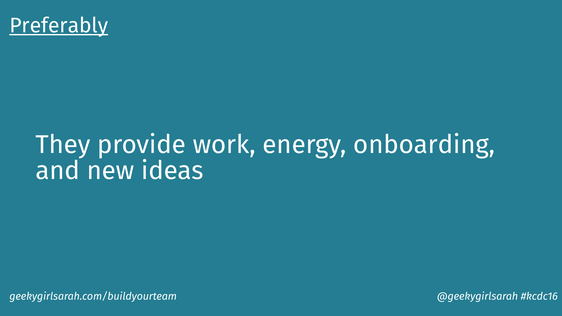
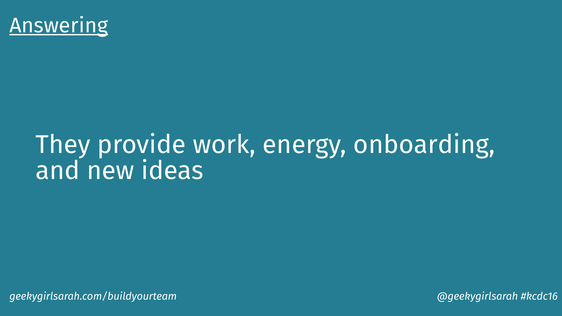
Preferably: Preferably -> Answering
